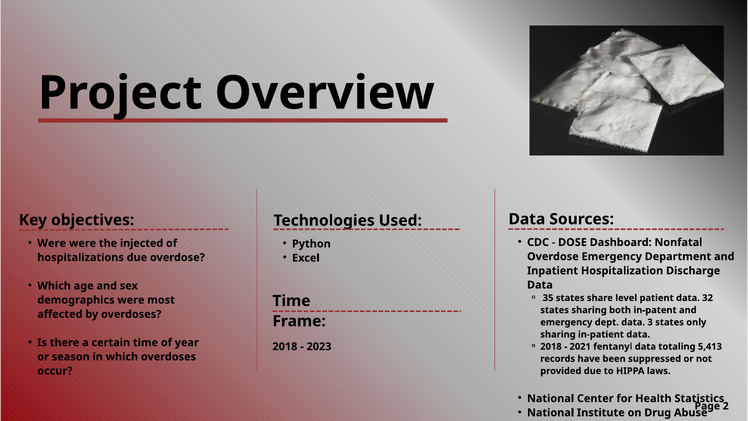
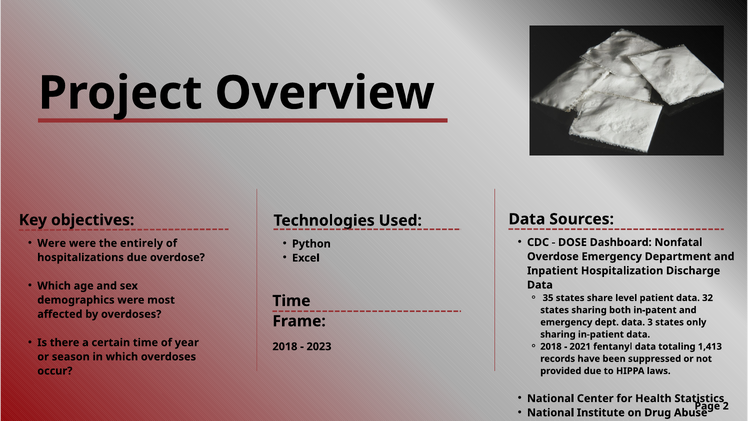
injected: injected -> entirely
5,413: 5,413 -> 1,413
